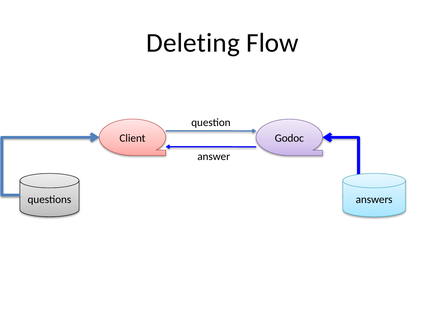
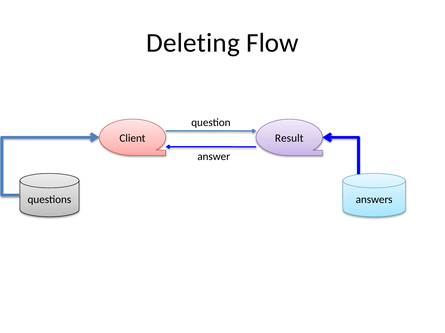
Godoc: Godoc -> Result
